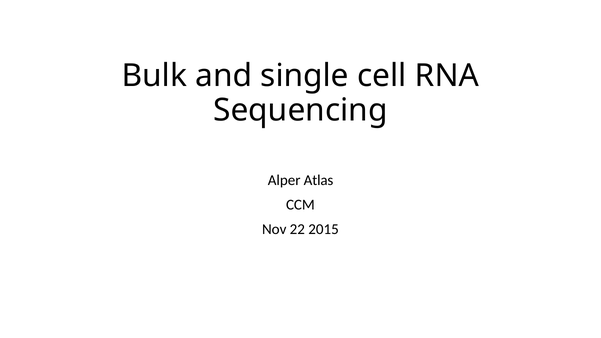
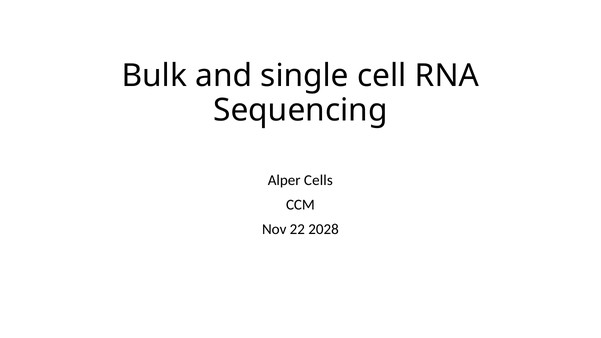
Atlas: Atlas -> Cells
2015: 2015 -> 2028
